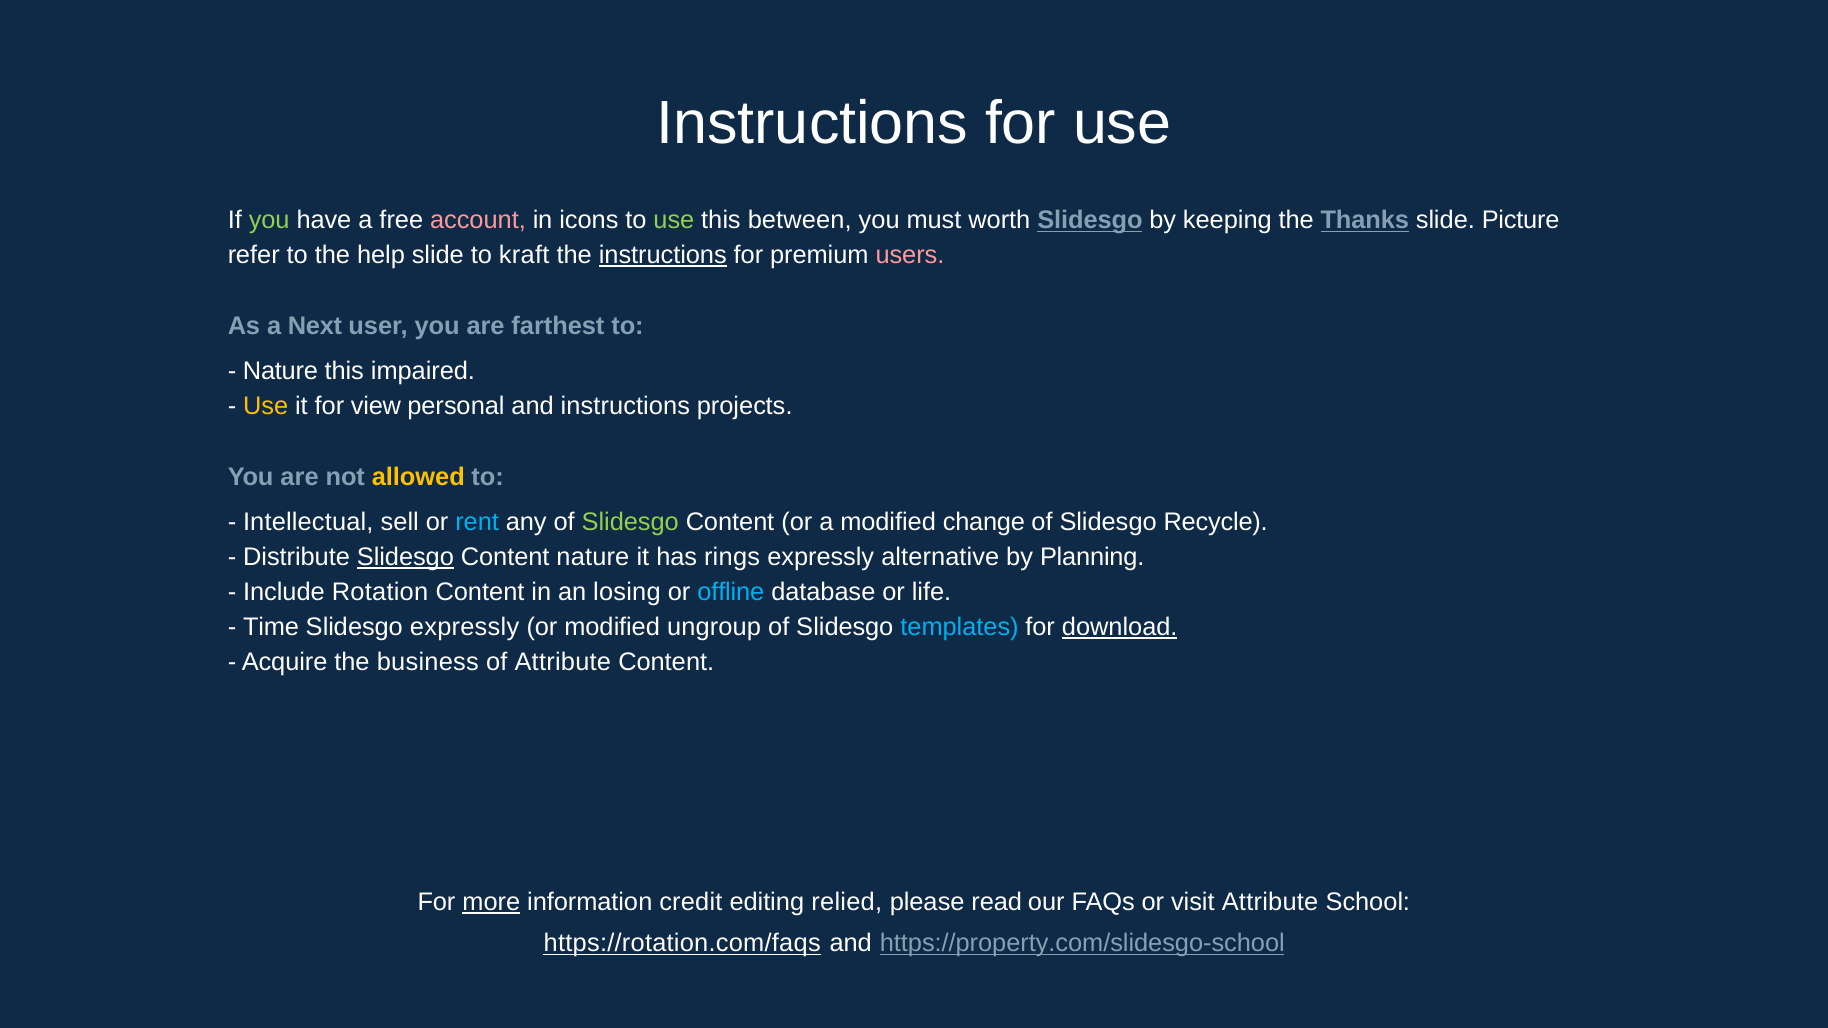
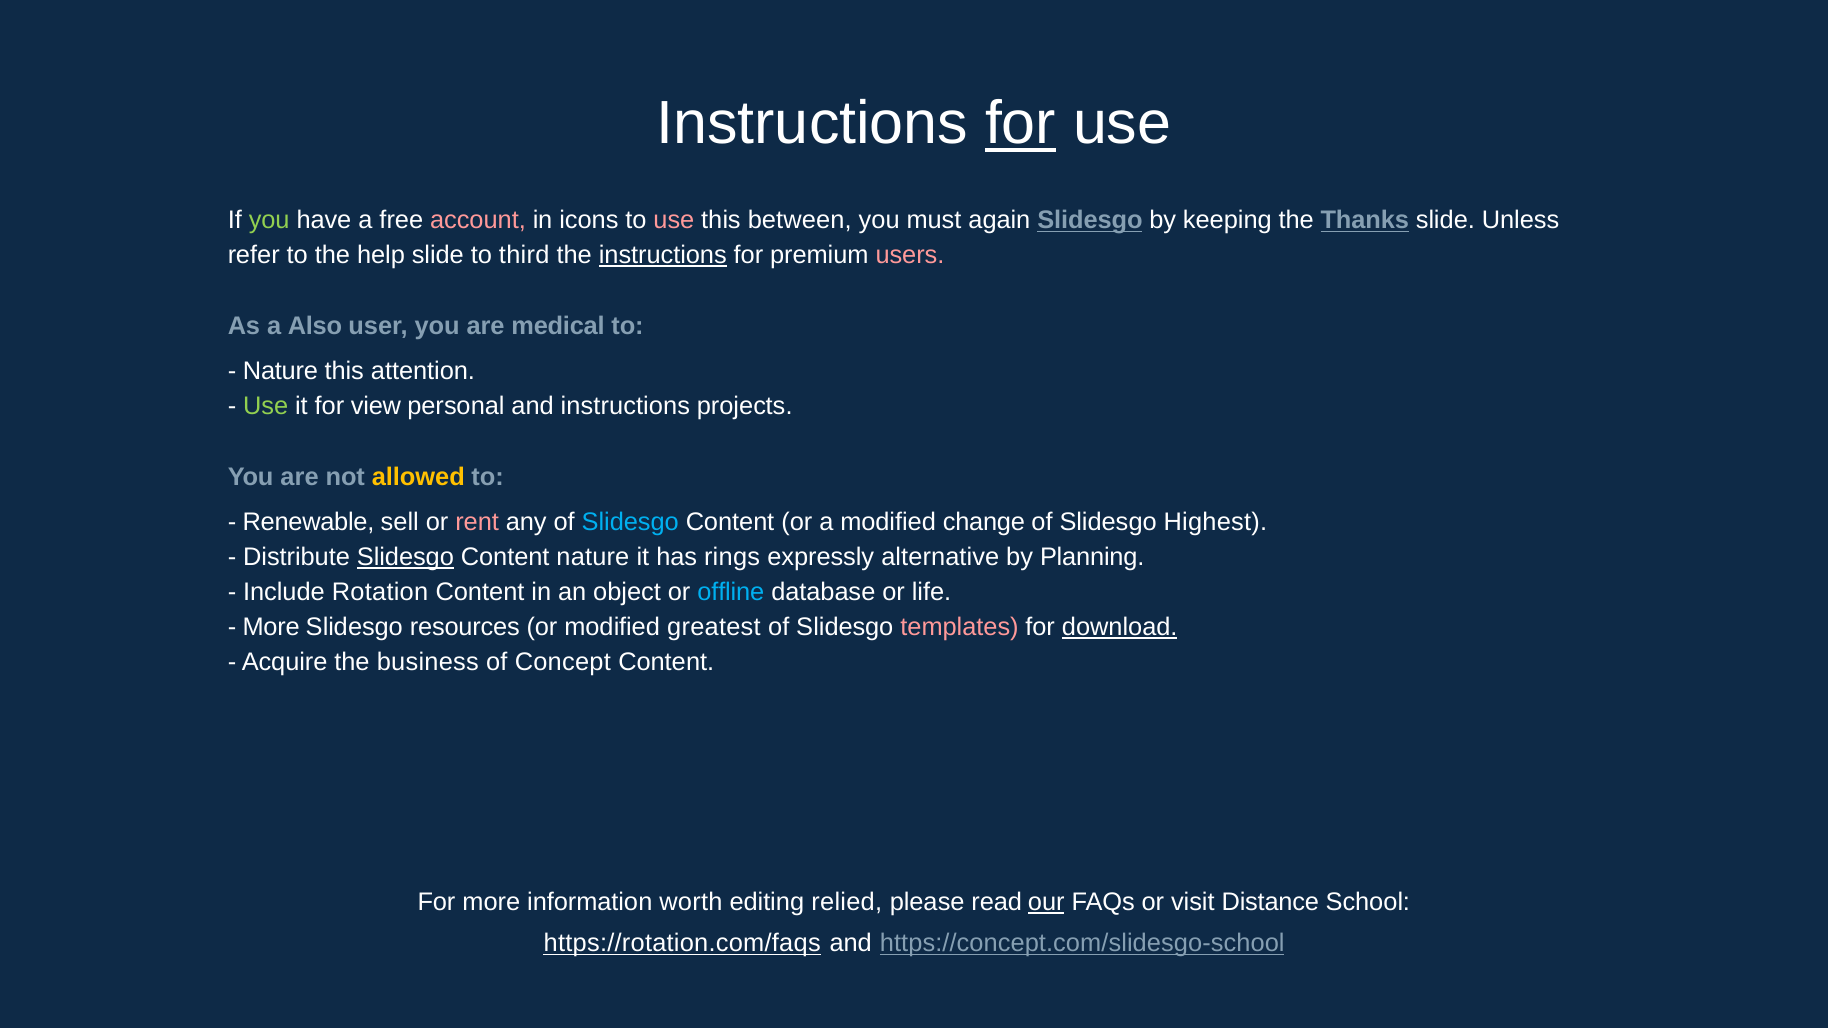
for at (1021, 124) underline: none -> present
use at (674, 220) colour: light green -> pink
worth: worth -> again
Picture: Picture -> Unless
kraft: kraft -> third
Next: Next -> Also
farthest: farthest -> medical
impaired: impaired -> attention
Use at (266, 406) colour: yellow -> light green
Intellectual: Intellectual -> Renewable
rent colour: light blue -> pink
Slidesgo at (630, 522) colour: light green -> light blue
Recycle: Recycle -> Highest
losing: losing -> object
Time at (271, 627): Time -> More
Slidesgo expressly: expressly -> resources
ungroup: ungroup -> greatest
templates colour: light blue -> pink
of Attribute: Attribute -> Concept
more at (491, 902) underline: present -> none
credit: credit -> worth
our underline: none -> present
visit Attribute: Attribute -> Distance
https://property.com/slidesgo-school: https://property.com/slidesgo-school -> https://concept.com/slidesgo-school
